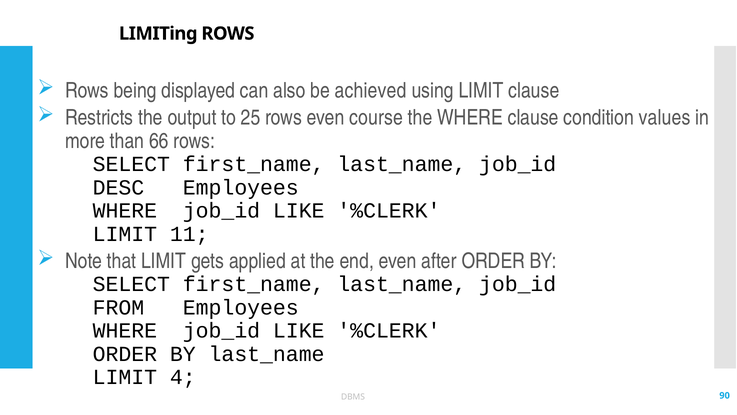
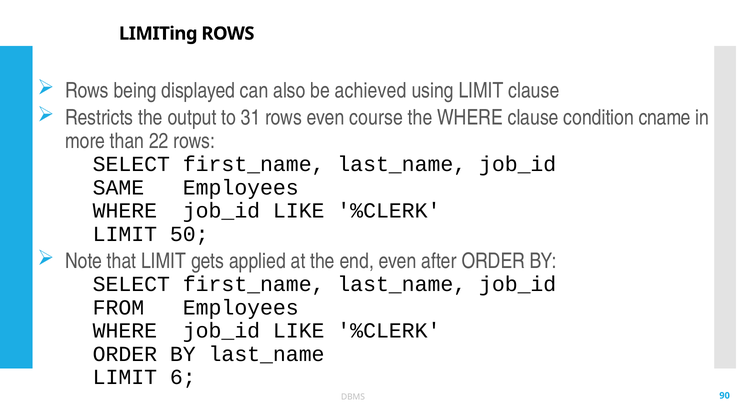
25: 25 -> 31
values: values -> cname
66: 66 -> 22
DESC: DESC -> SAME
11: 11 -> 50
4: 4 -> 6
